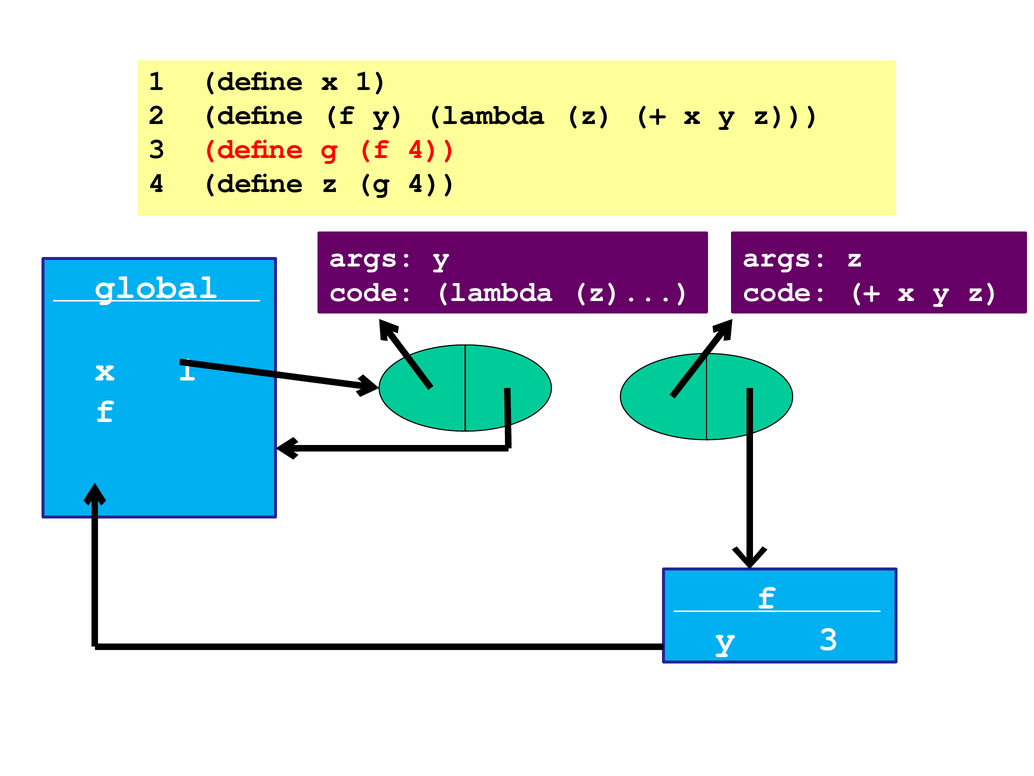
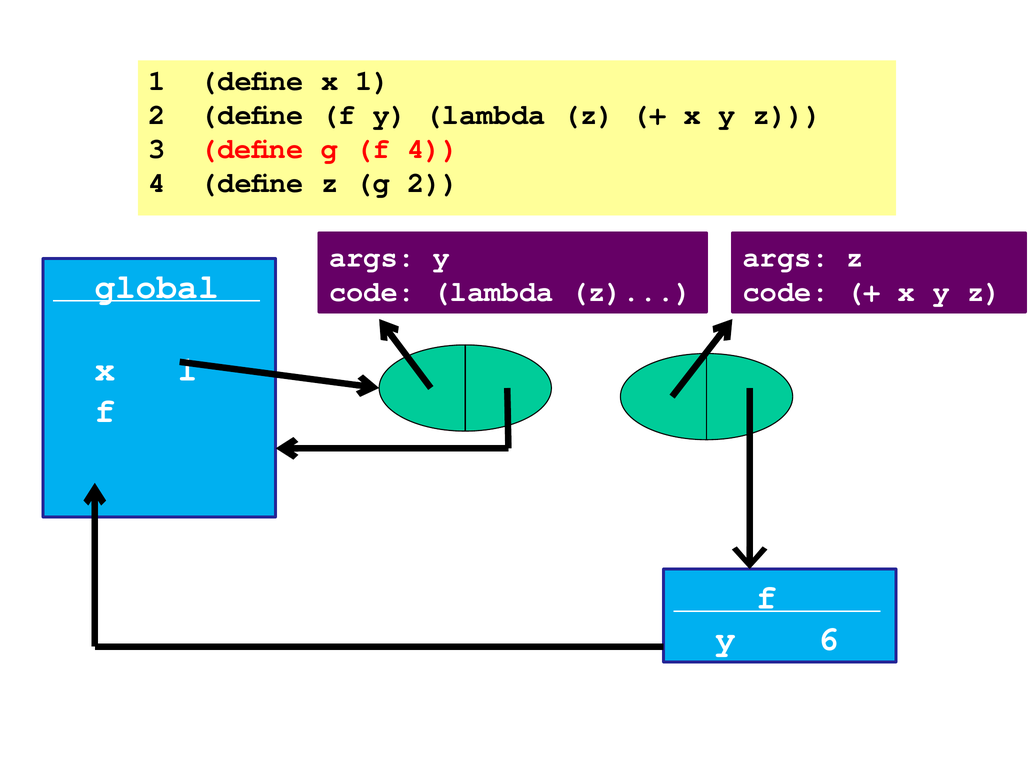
g 4: 4 -> 2
y 3: 3 -> 6
